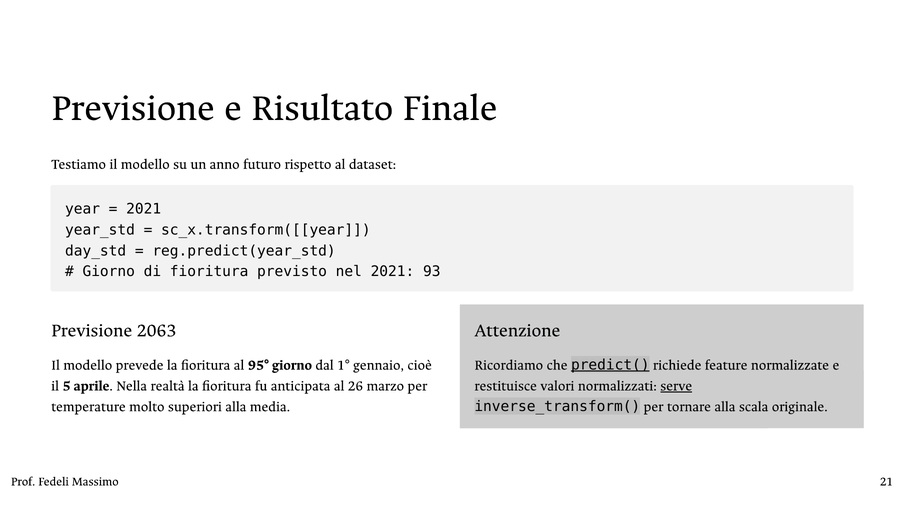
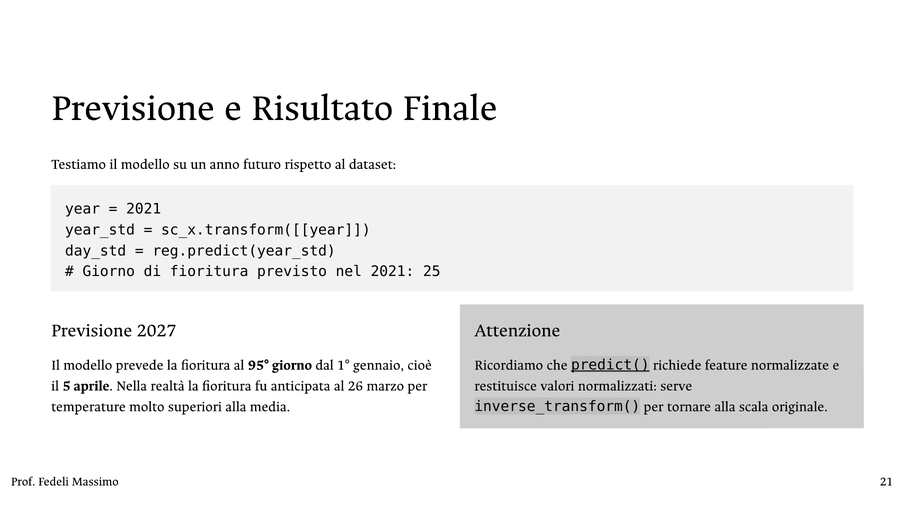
93: 93 -> 25
2063: 2063 -> 2027
serve underline: present -> none
